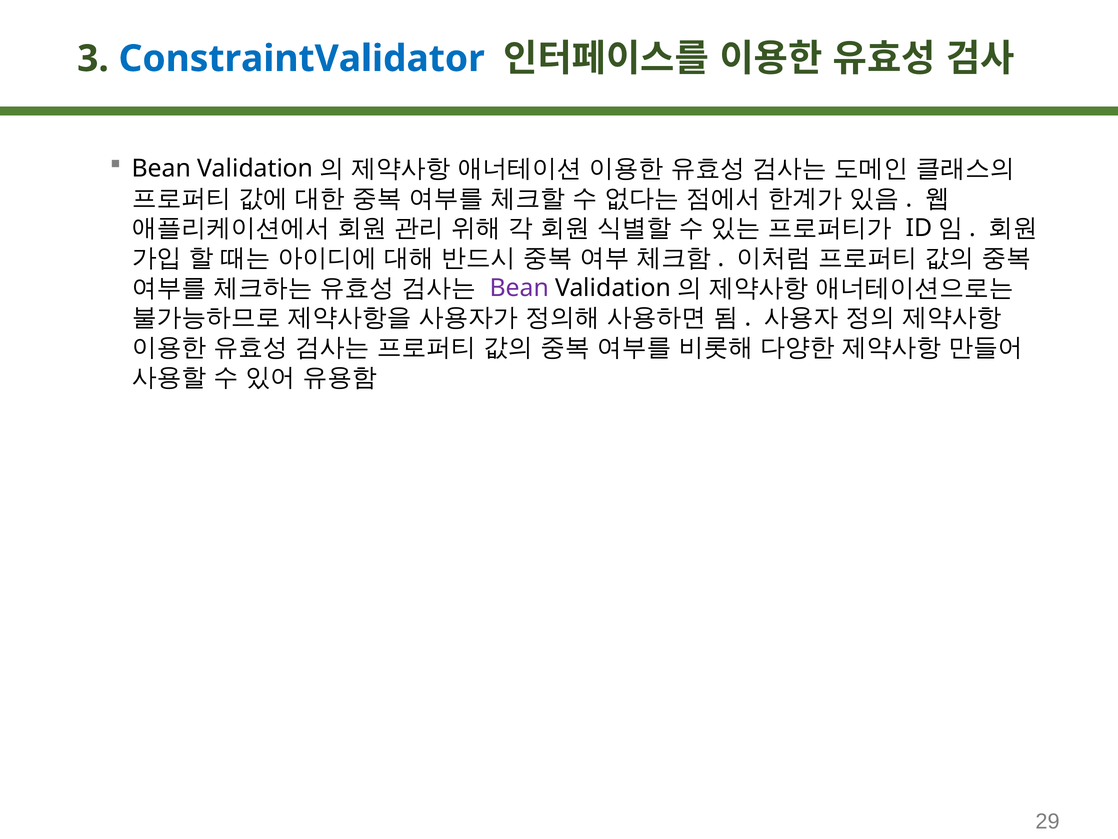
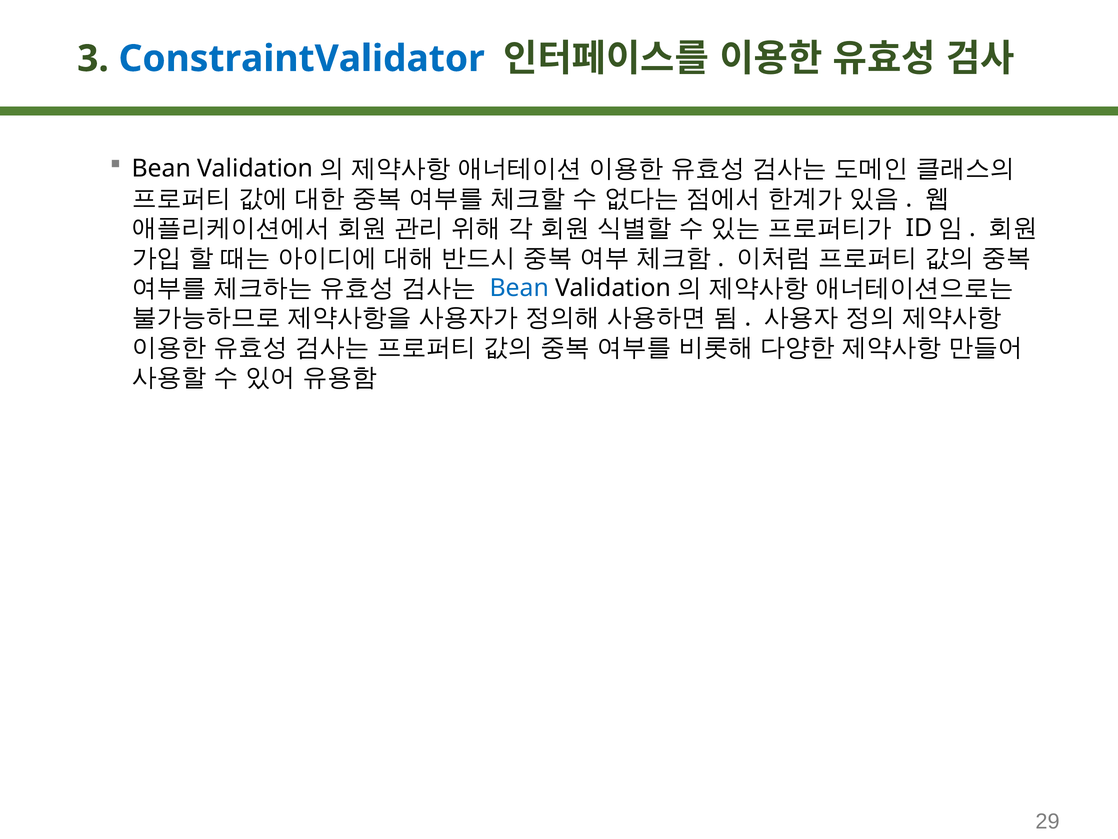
Bean at (519, 288) colour: purple -> blue
